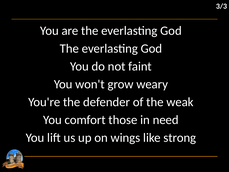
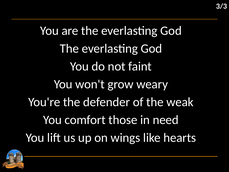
strong: strong -> hearts
